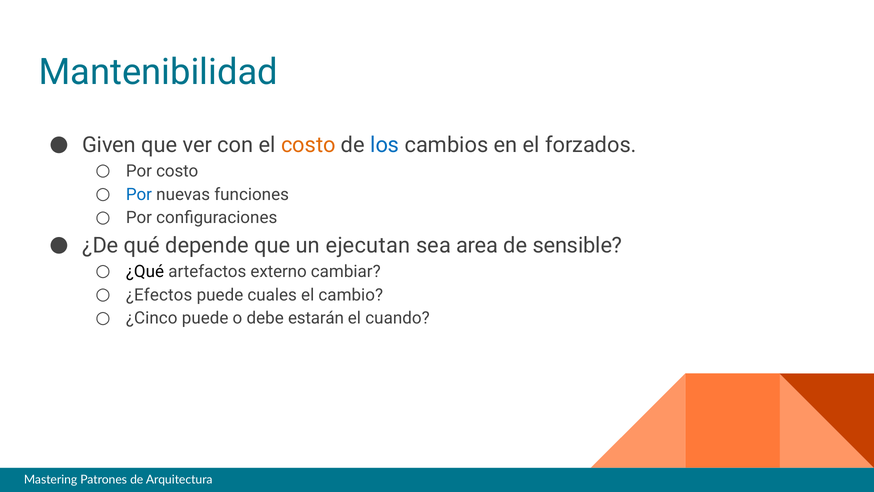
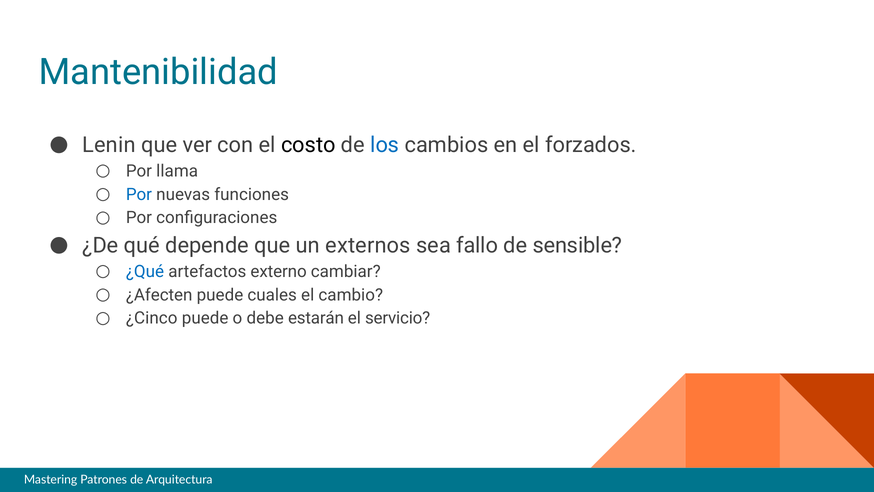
Given: Given -> Lenin
costo at (308, 145) colour: orange -> black
Por costo: costo -> llama
ejecutan: ejecutan -> externos
area: area -> fallo
¿Qué colour: black -> blue
¿Efectos: ¿Efectos -> ¿Afecten
cuando: cuando -> servicio
